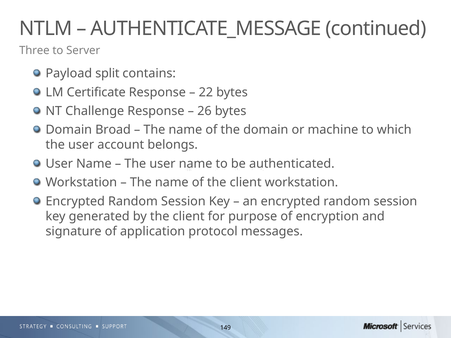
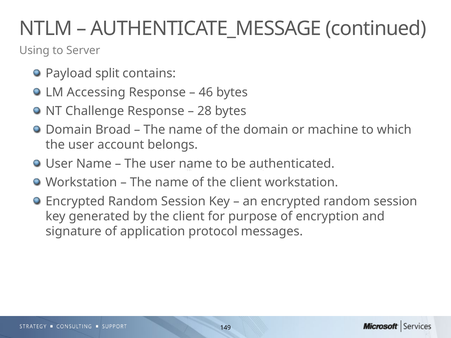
Three: Three -> Using
Certificate: Certificate -> Accessing
22: 22 -> 46
26: 26 -> 28
